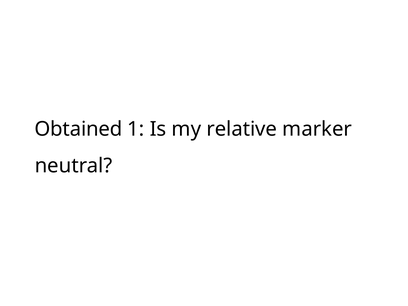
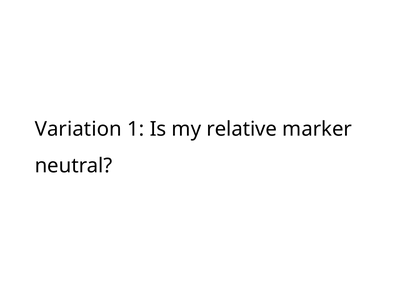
Obtained: Obtained -> Variation
